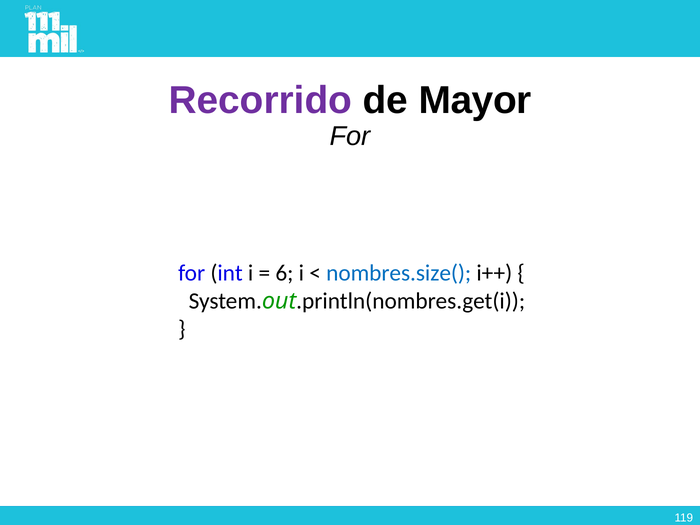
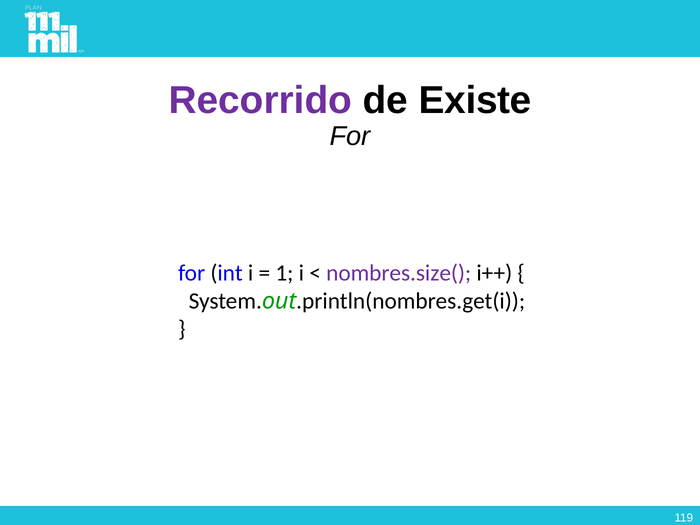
Mayor: Mayor -> Existe
6: 6 -> 1
nombres.size( colour: blue -> purple
